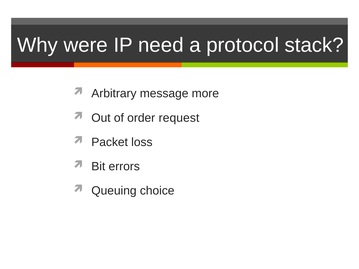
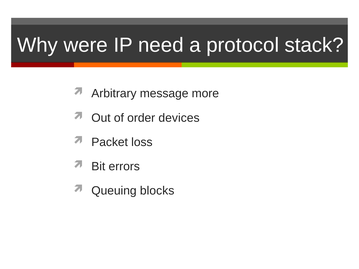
request: request -> devices
choice: choice -> blocks
